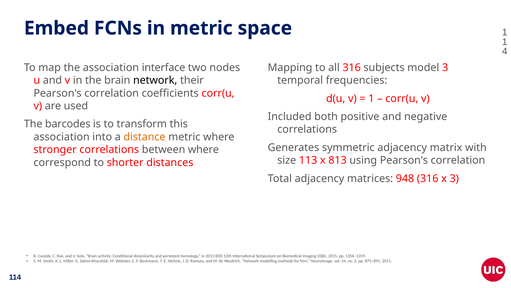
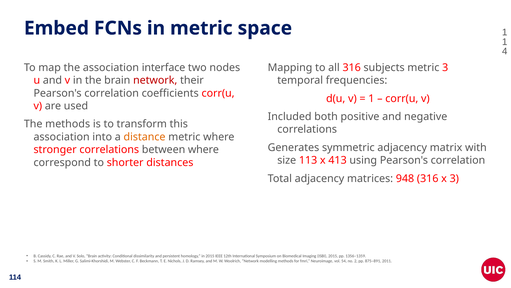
subjects model: model -> metric
network at (155, 80) colour: black -> red
The barcodes: barcodes -> methods
813: 813 -> 413
